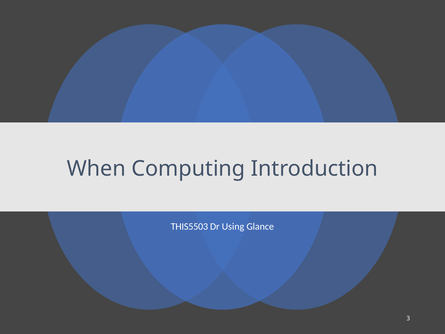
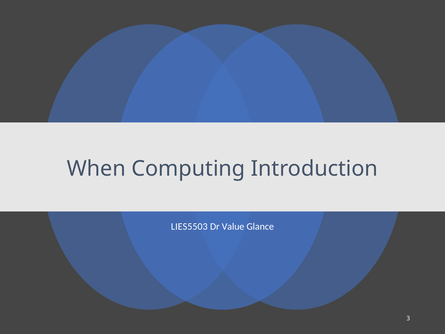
THIS5503: THIS5503 -> LIES5503
Using: Using -> Value
